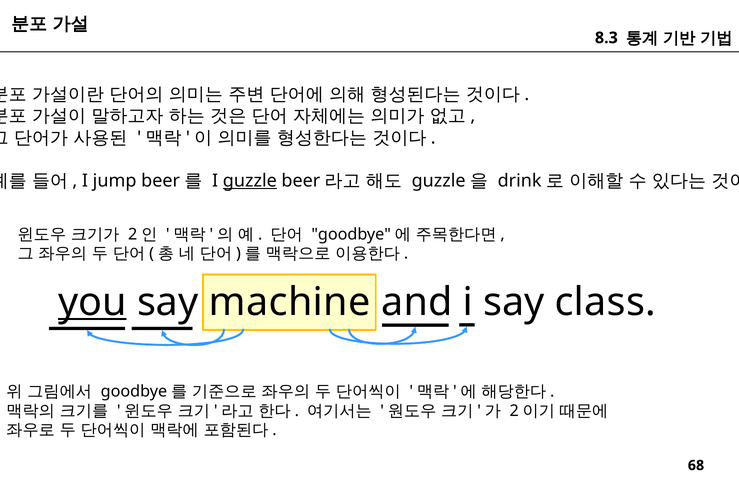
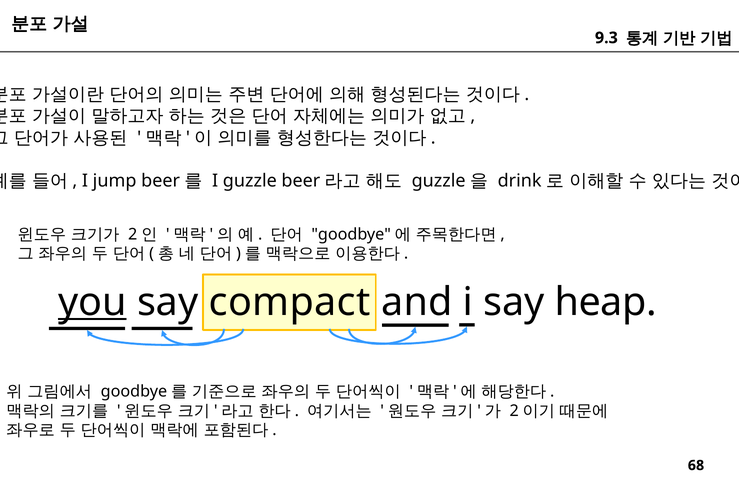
8.3: 8.3 -> 9.3
guzzle underline: present -> none
machine: machine -> compact
class: class -> heap
